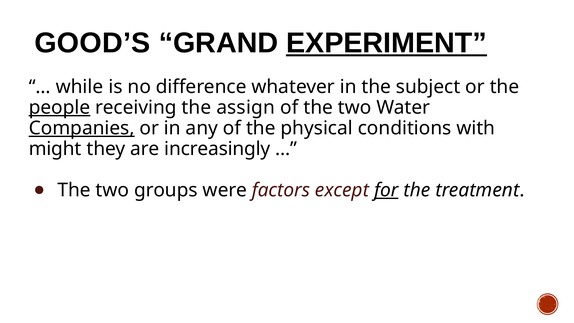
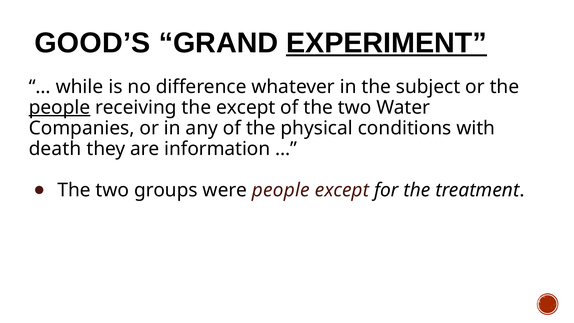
the assign: assign -> except
Companies underline: present -> none
might: might -> death
increasingly: increasingly -> information
were factors: factors -> people
for underline: present -> none
